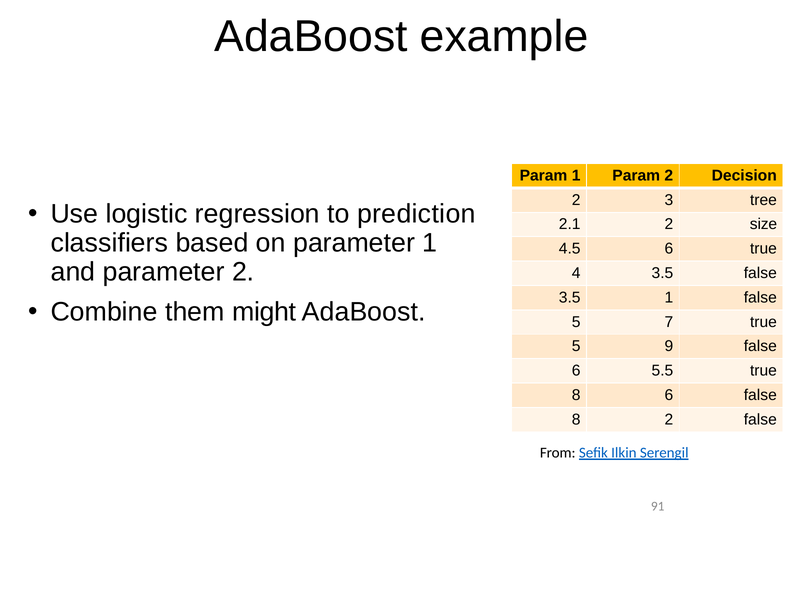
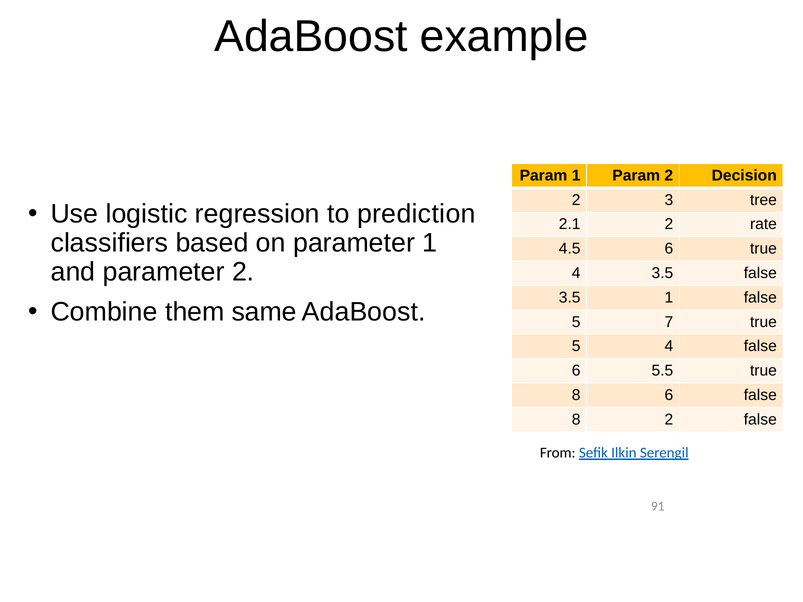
size: size -> rate
might: might -> same
5 9: 9 -> 4
